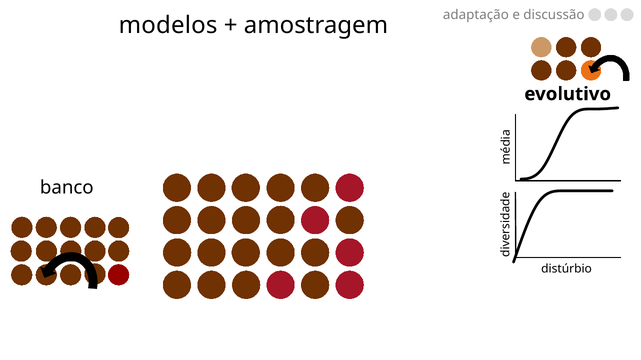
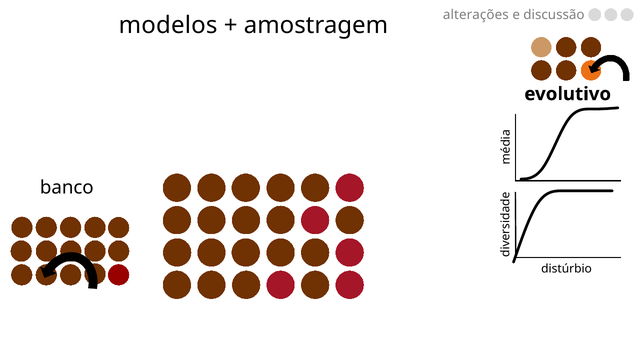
adaptação: adaptação -> alterações
